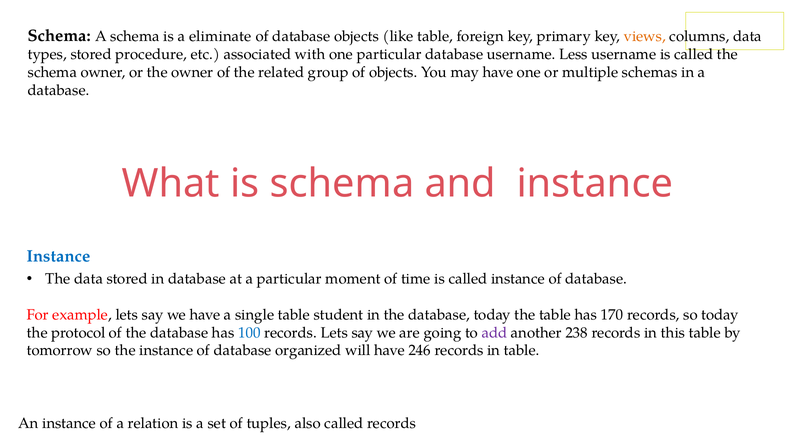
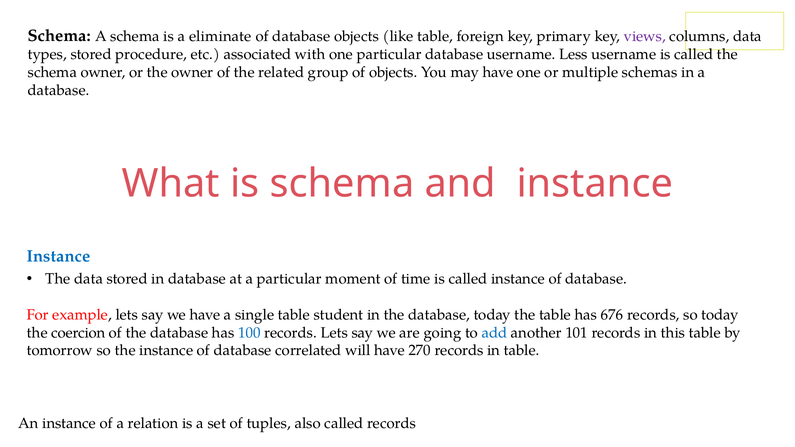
views colour: orange -> purple
170: 170 -> 676
protocol: protocol -> coercion
add colour: purple -> blue
238: 238 -> 101
organized: organized -> correlated
246: 246 -> 270
